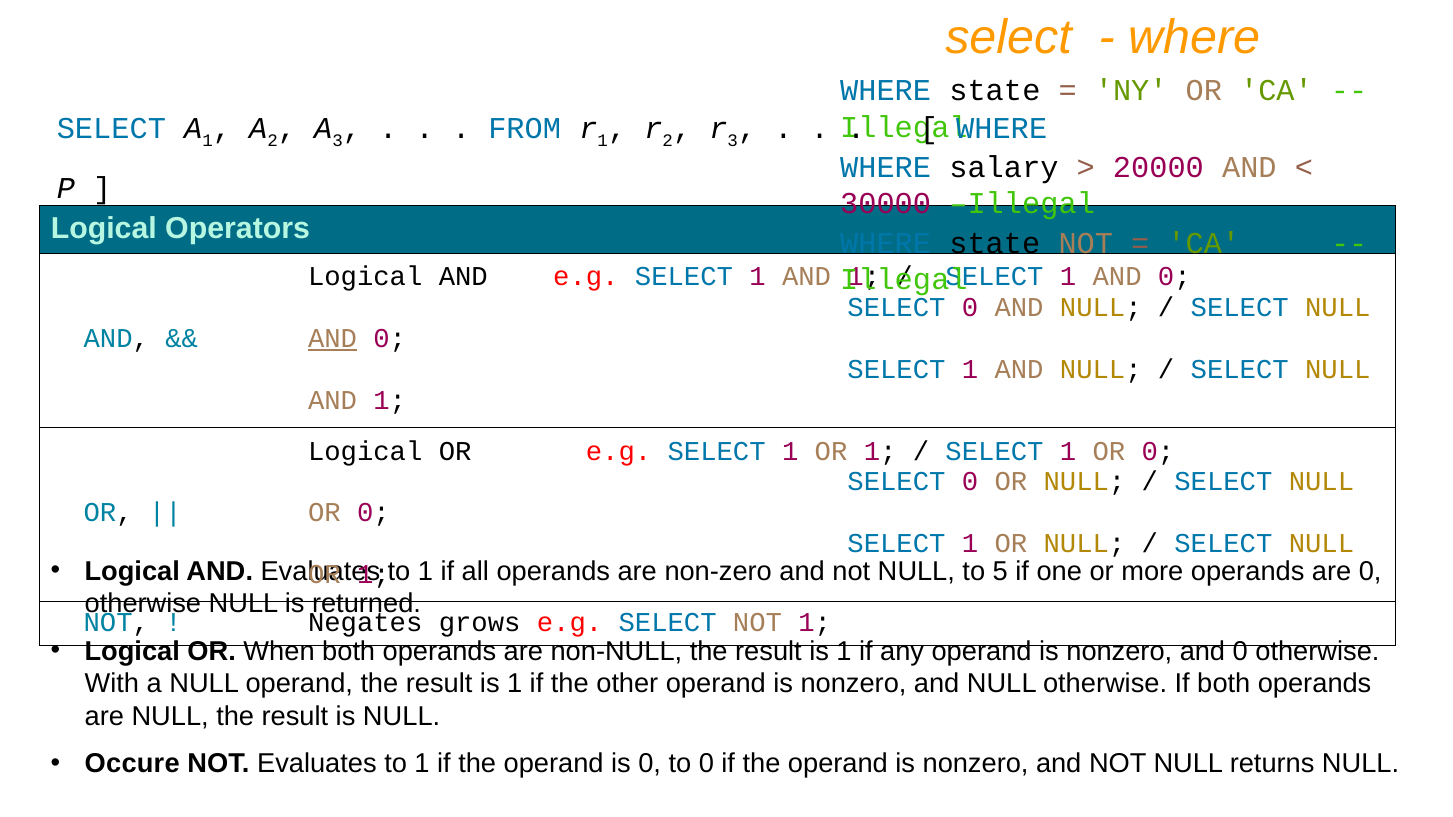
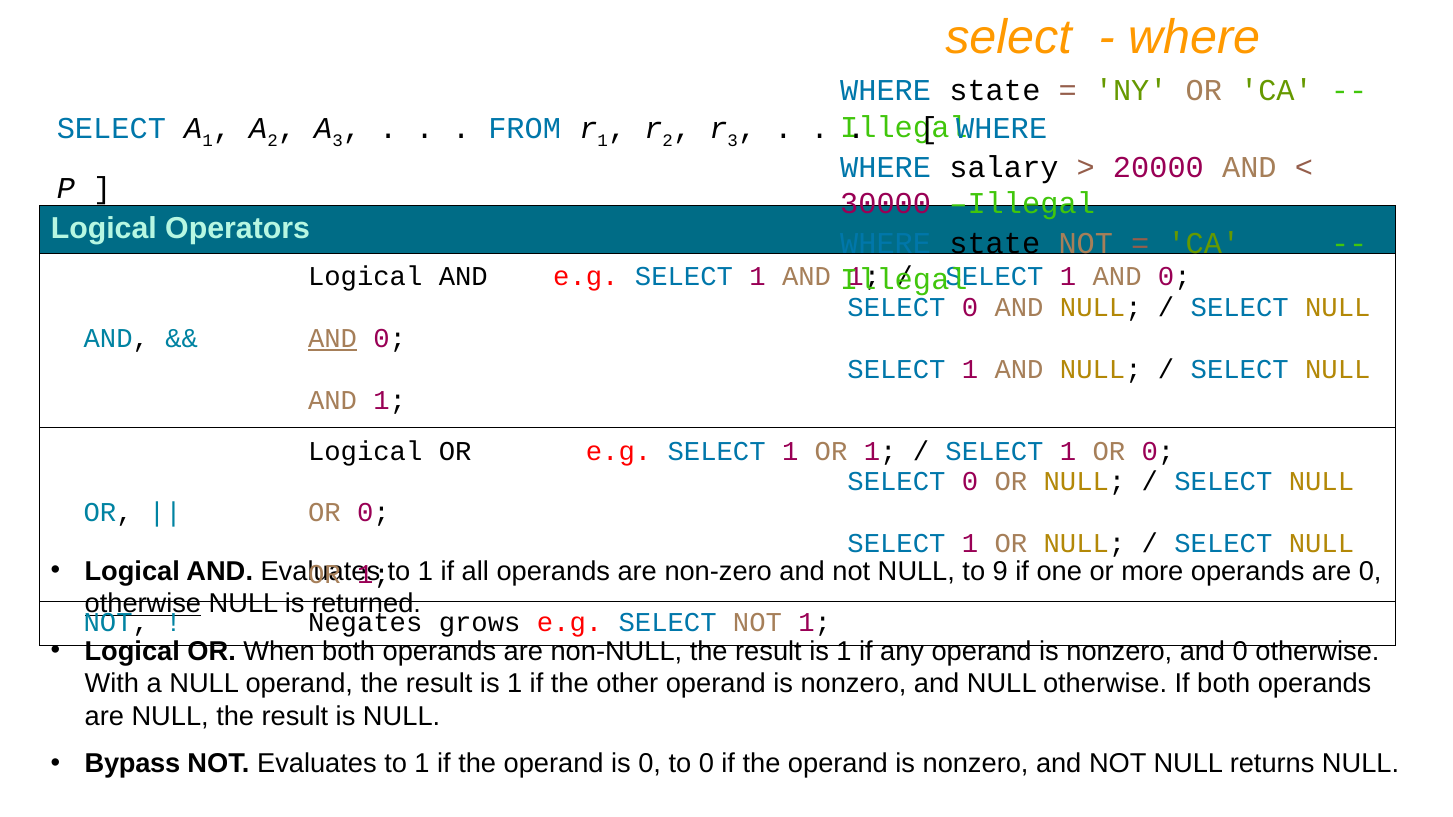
5: 5 -> 9
otherwise at (143, 604) underline: none -> present
Occure: Occure -> Bypass
